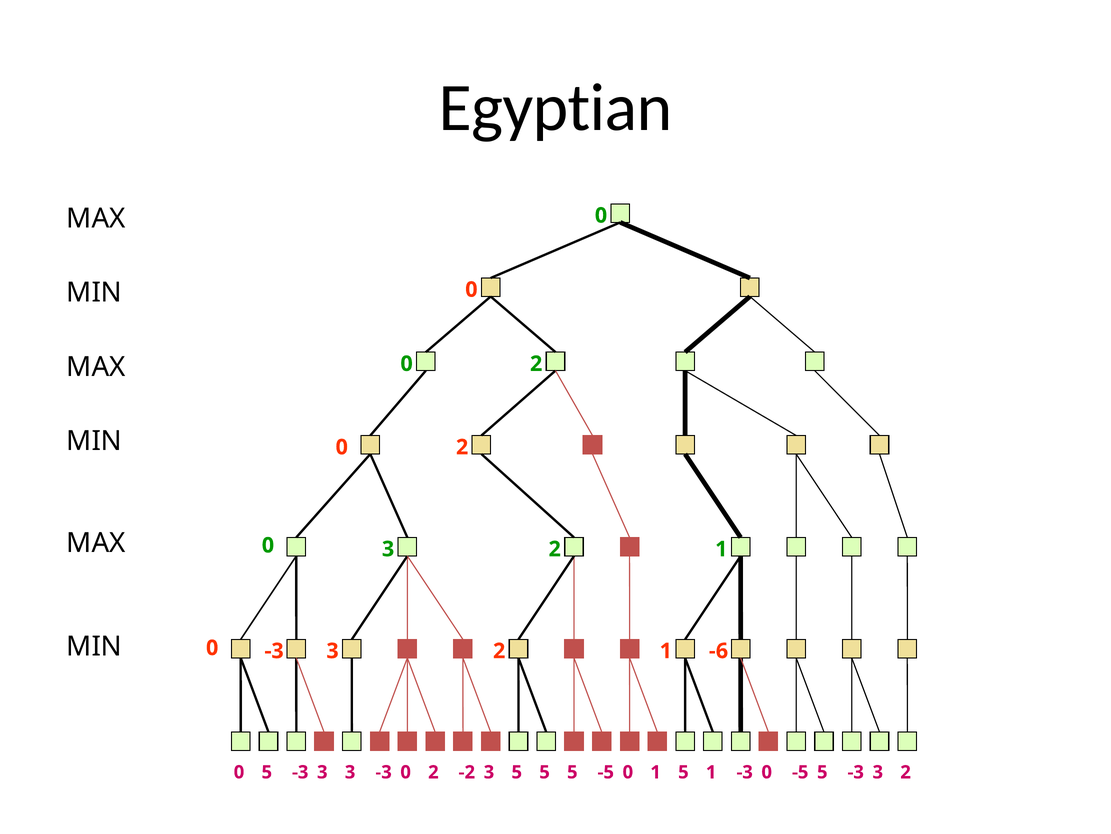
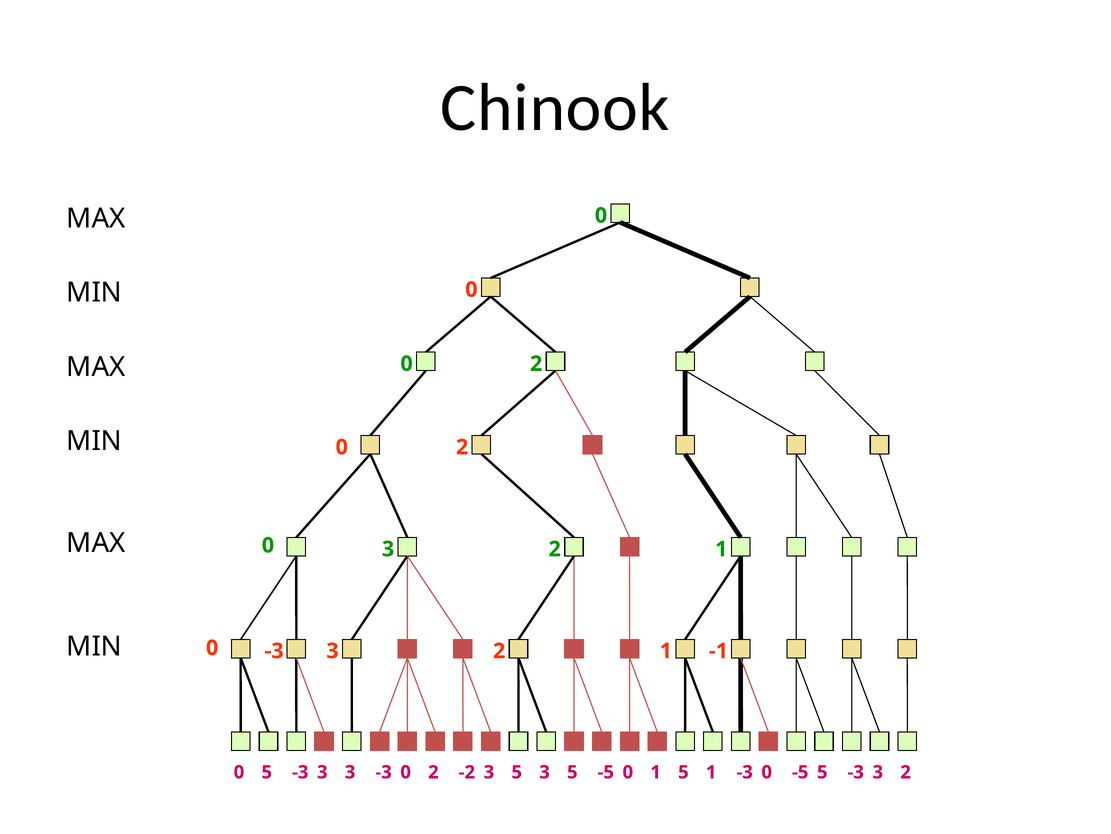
Egyptian: Egyptian -> Chinook
-6: -6 -> -1
5 -3 5: 5 -> 3
